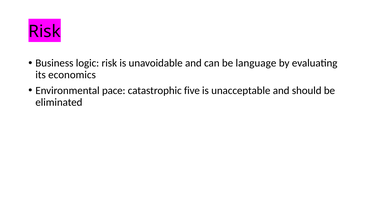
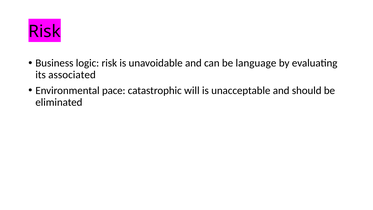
economics: economics -> associated
five: five -> will
